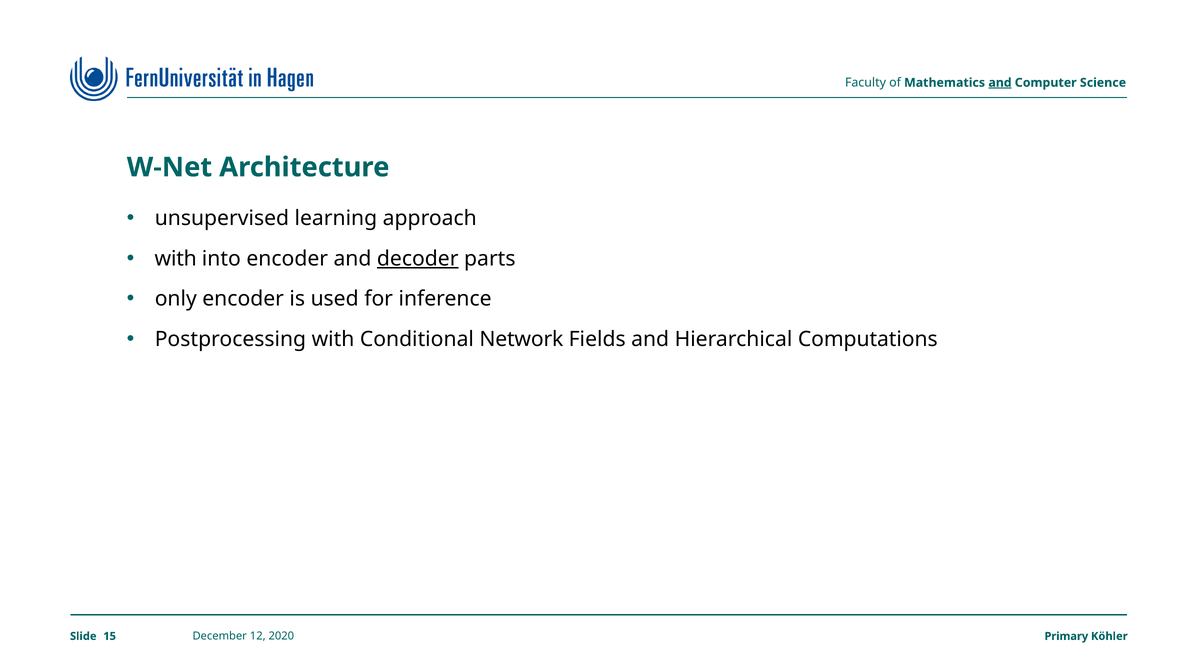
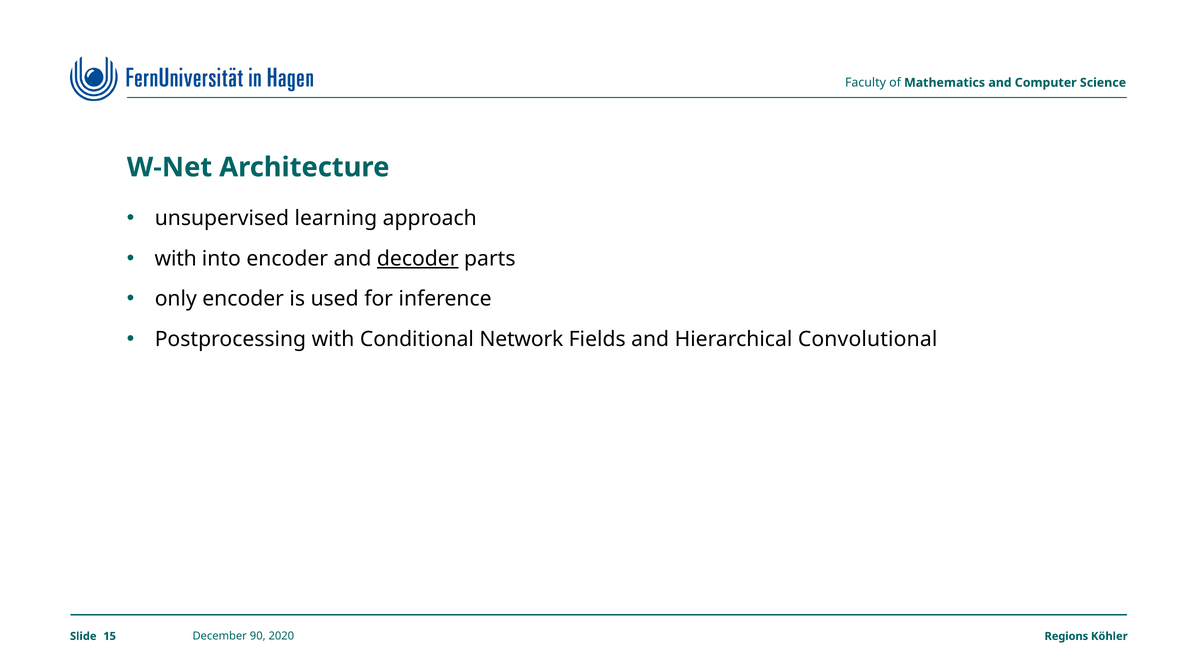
and at (1000, 83) underline: present -> none
Computations: Computations -> Convolutional
12: 12 -> 90
Primary: Primary -> Regions
